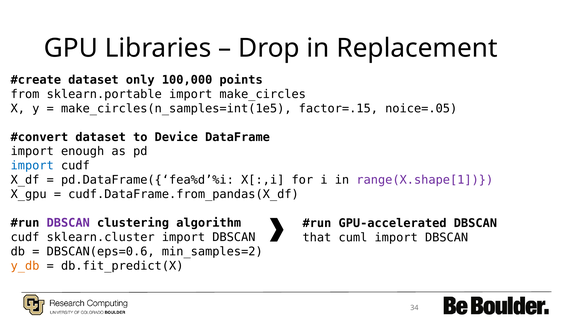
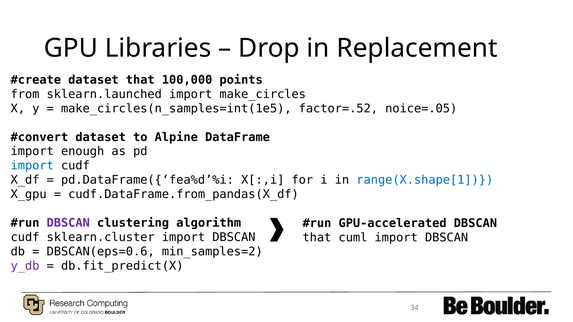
dataset only: only -> that
sklearn.portable: sklearn.portable -> sklearn.launched
factor=.15: factor=.15 -> factor=.52
Device: Device -> Alpine
range(X.shape[1 colour: purple -> blue
y_db colour: orange -> purple
